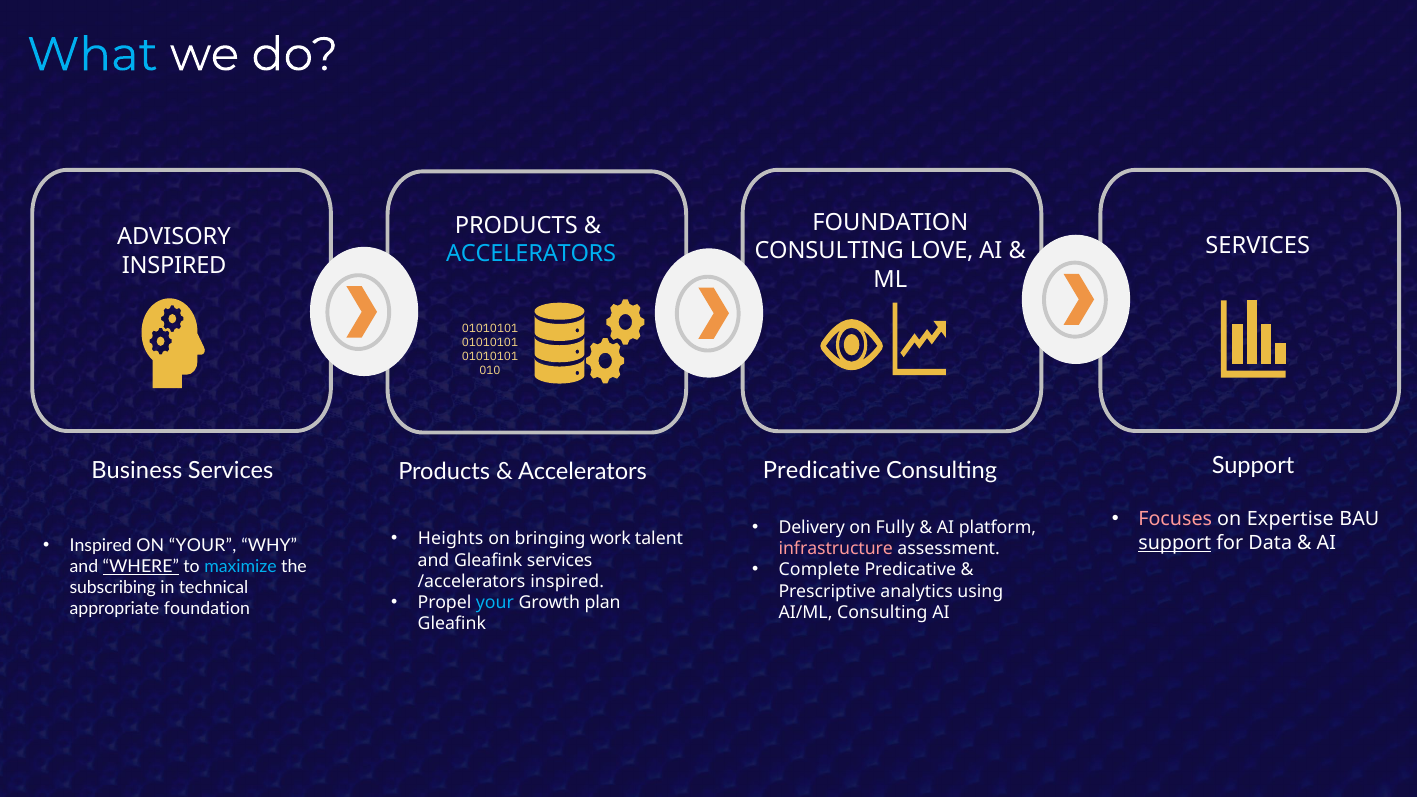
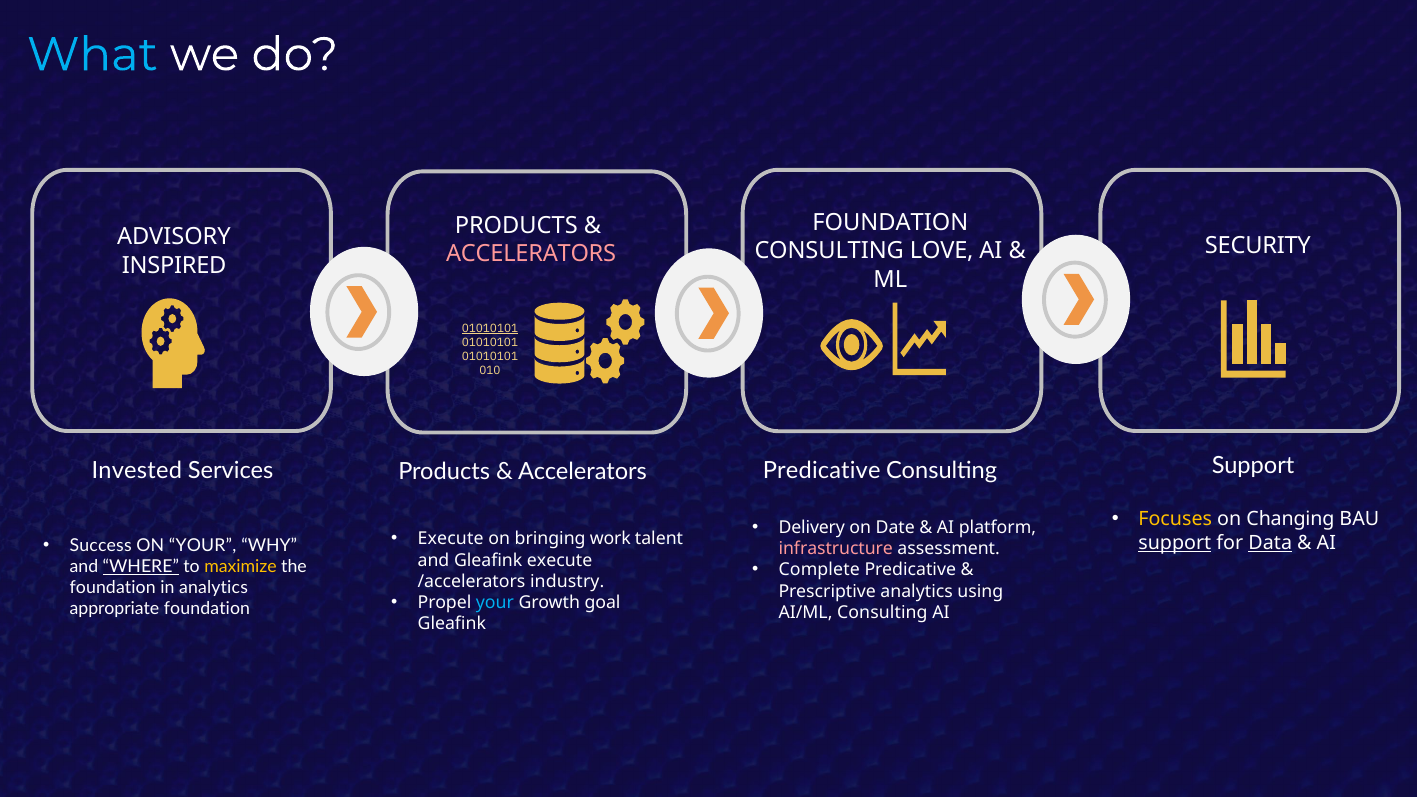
SERVICES at (1258, 245): SERVICES -> SECURITY
ACCELERATORS at (531, 254) colour: light blue -> pink
01010101 at (490, 328) underline: none -> present
Business: Business -> Invested
Focuses colour: pink -> yellow
Expertise: Expertise -> Changing
Fully: Fully -> Date
Heights at (451, 539): Heights -> Execute
Inspired at (101, 545): Inspired -> Success
Data underline: none -> present
Gleafink services: services -> execute
maximize colour: light blue -> yellow
/accelerators inspired: inspired -> industry
subscribing at (113, 588): subscribing -> foundation
in technical: technical -> analytics
plan: plan -> goal
